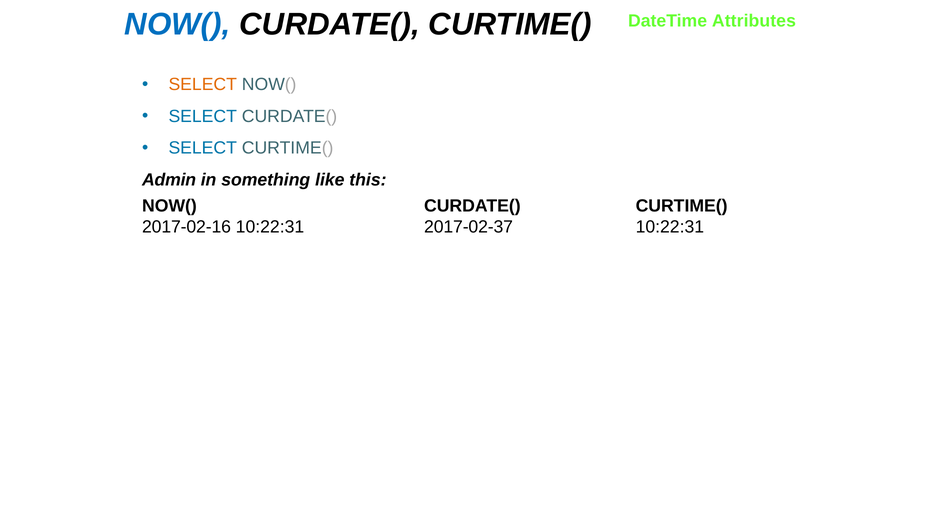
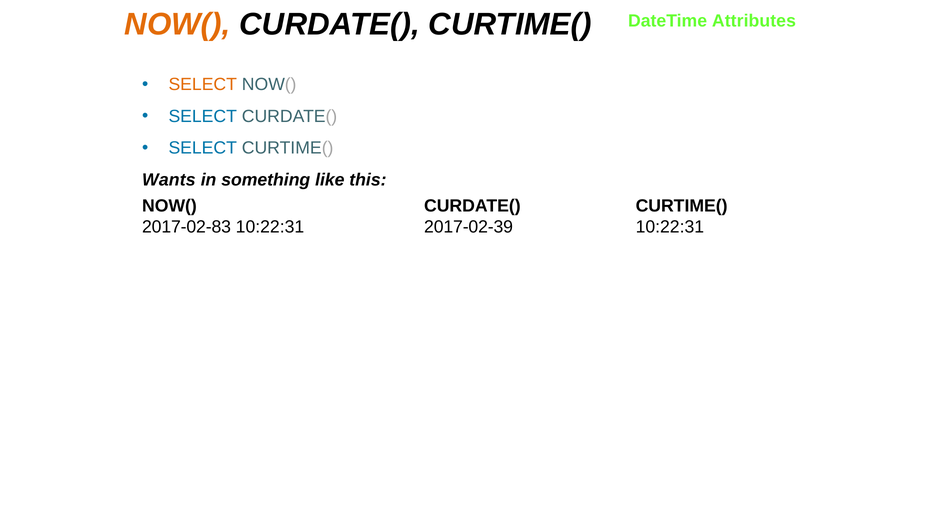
NOW( at (178, 24) colour: blue -> orange
Admin: Admin -> Wants
2017-02-16: 2017-02-16 -> 2017-02-83
2017-02-37: 2017-02-37 -> 2017-02-39
